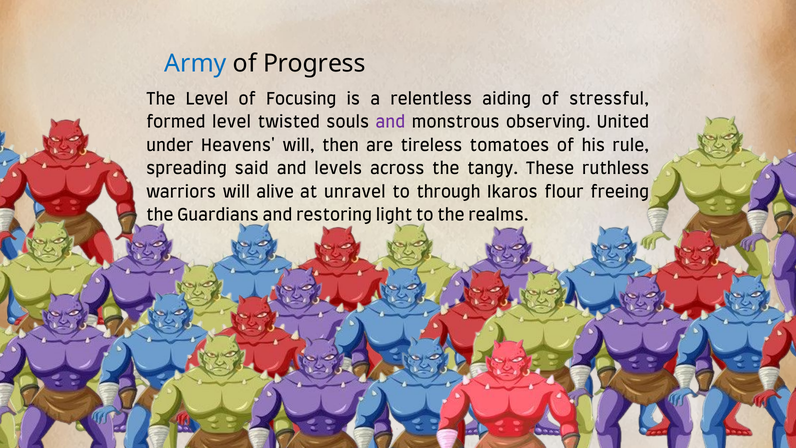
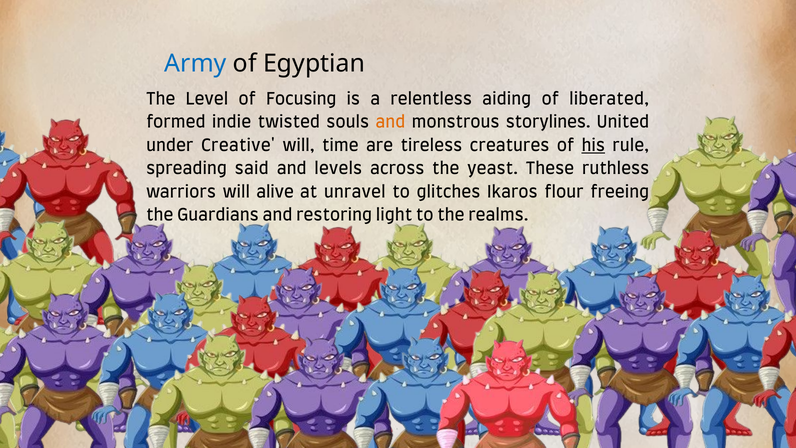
Progress: Progress -> Egyptian
stressful: stressful -> liberated
level at (232, 122): level -> indie
and at (390, 122) colour: purple -> orange
observing: observing -> storylines
Heavens: Heavens -> Creative
then: then -> time
tomatoes: tomatoes -> creatures
his underline: none -> present
tangy: tangy -> yeast
through: through -> glitches
